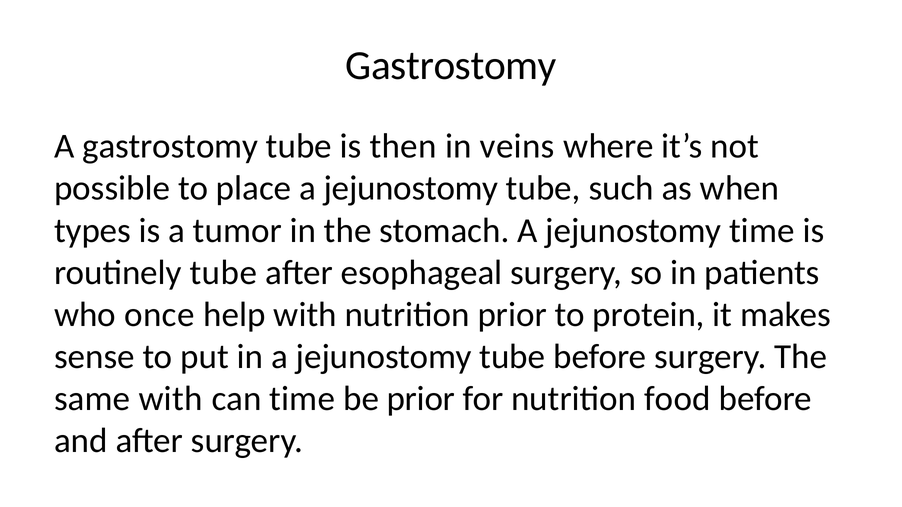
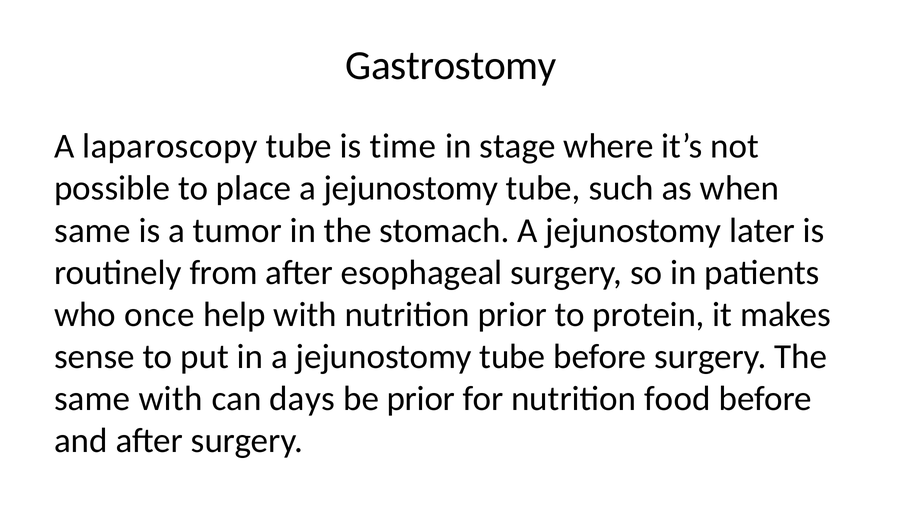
A gastrostomy: gastrostomy -> laparoscopy
then: then -> time
veins: veins -> stage
types at (92, 231): types -> same
jejunostomy time: time -> later
routinely tube: tube -> from
can time: time -> days
